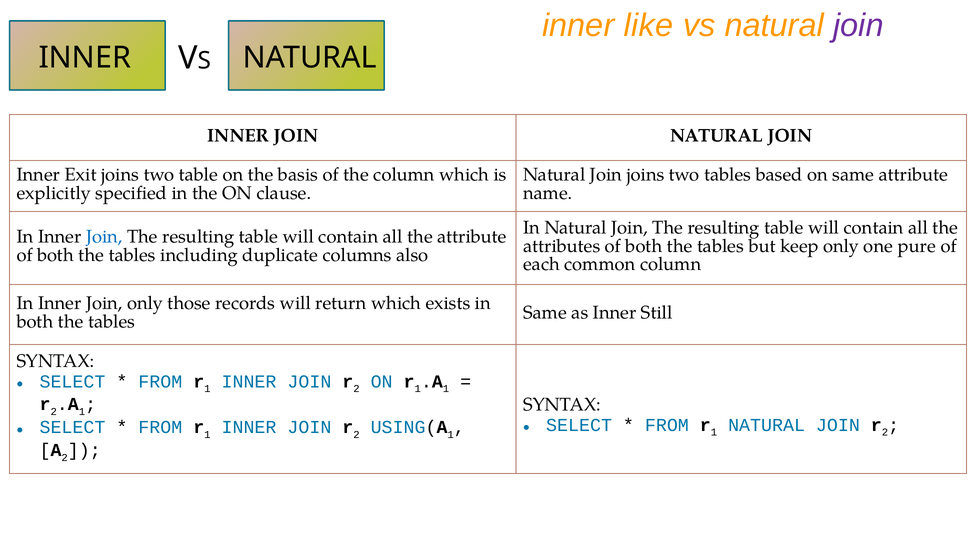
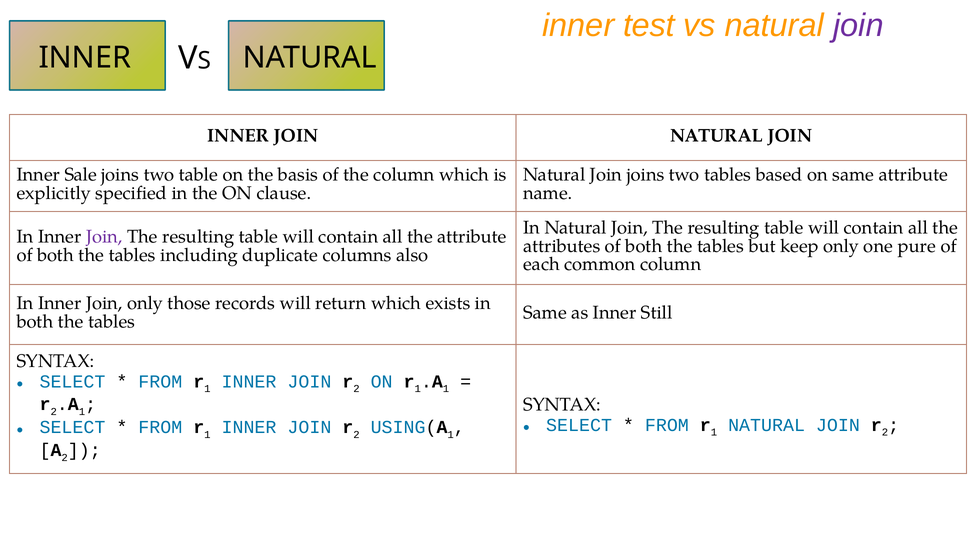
like: like -> test
Exit: Exit -> Sale
Join at (104, 237) colour: blue -> purple
